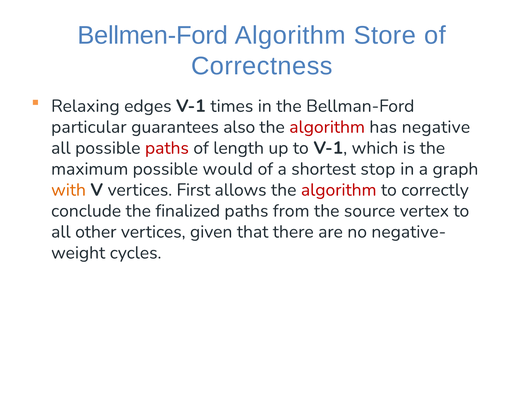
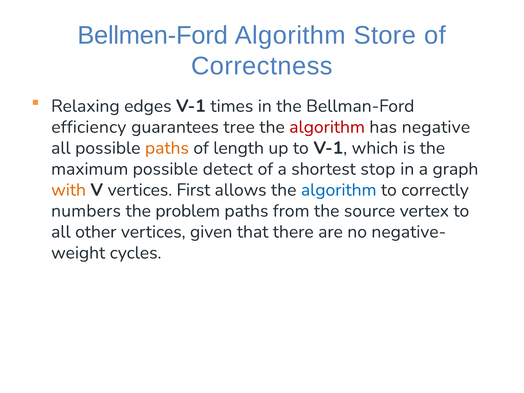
particular: particular -> efficiency
also: also -> tree
paths at (167, 148) colour: red -> orange
would: would -> detect
algorithm at (339, 190) colour: red -> blue
conclude: conclude -> numbers
finalized: finalized -> problem
